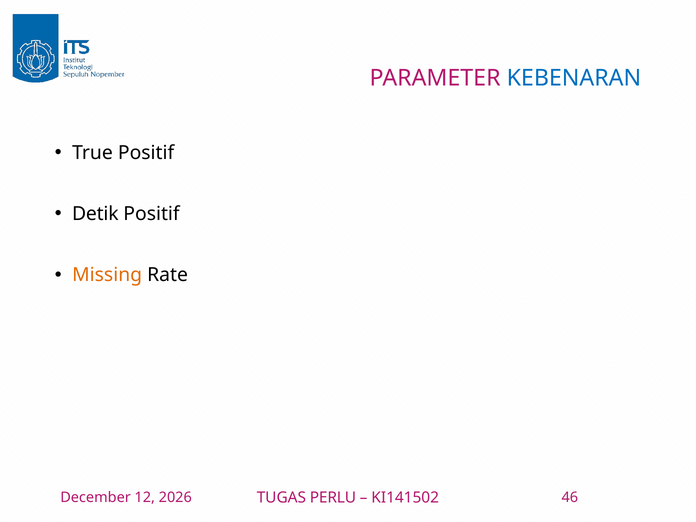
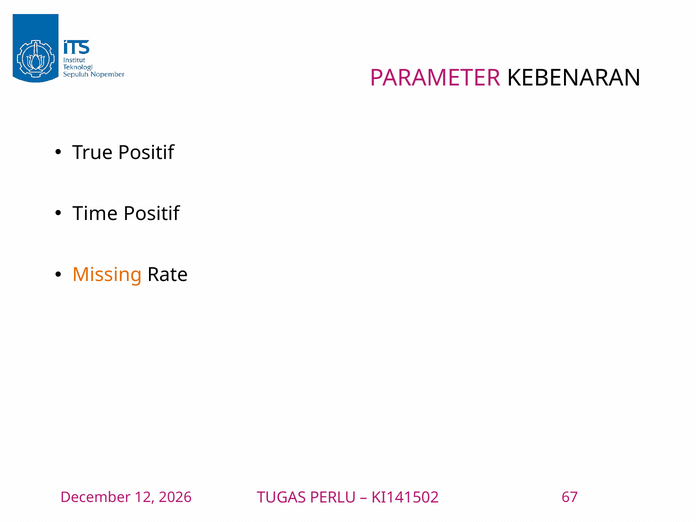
KEBENARAN colour: blue -> black
Detik: Detik -> Time
46: 46 -> 67
